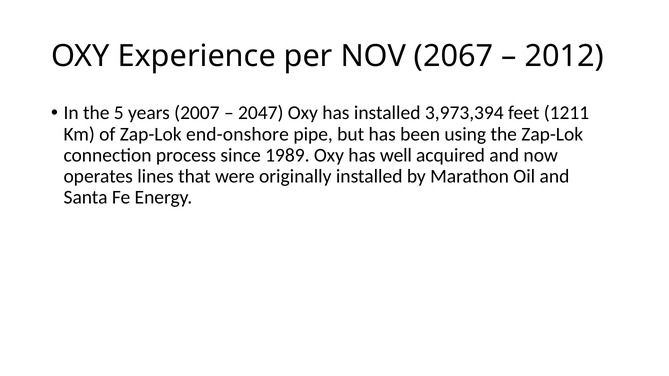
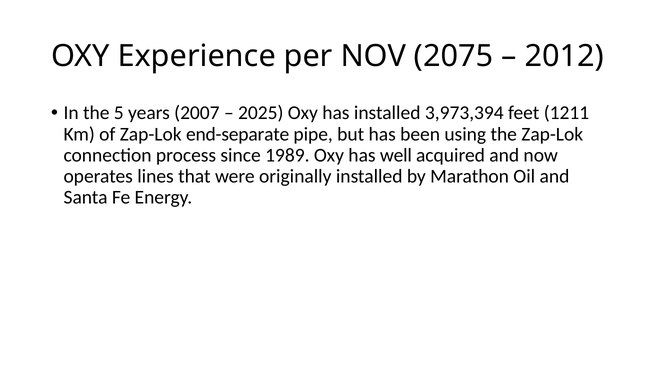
2067: 2067 -> 2075
2047: 2047 -> 2025
end-onshore: end-onshore -> end-separate
